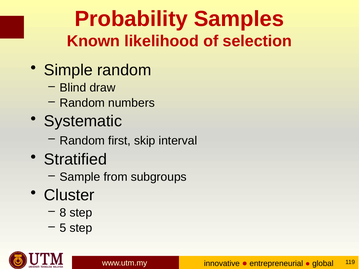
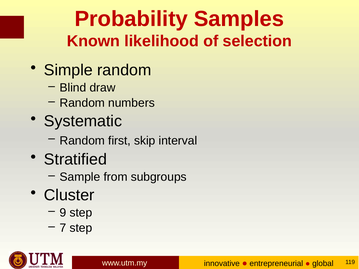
8: 8 -> 9
5: 5 -> 7
